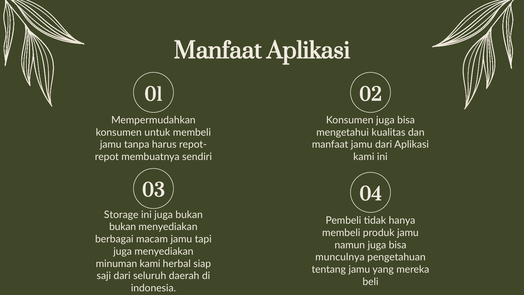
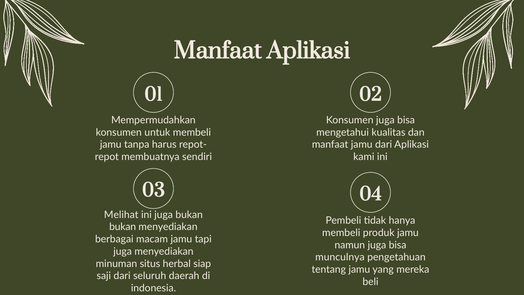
Storage: Storage -> Melihat
minuman kami: kami -> situs
